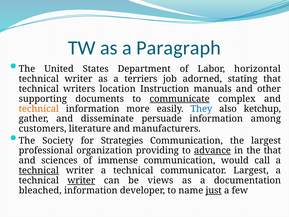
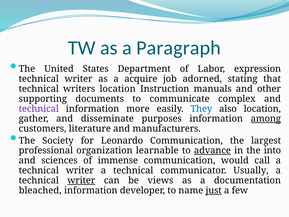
horizontal: horizontal -> expression
terriers: terriers -> acquire
communicate underline: present -> none
technical at (39, 109) colour: orange -> purple
also ketchup: ketchup -> location
persuade: persuade -> purposes
among underline: none -> present
Strategies: Strategies -> Leonardo
providing: providing -> learnable
the that: that -> into
technical at (39, 170) underline: present -> none
communicator Largest: Largest -> Usually
